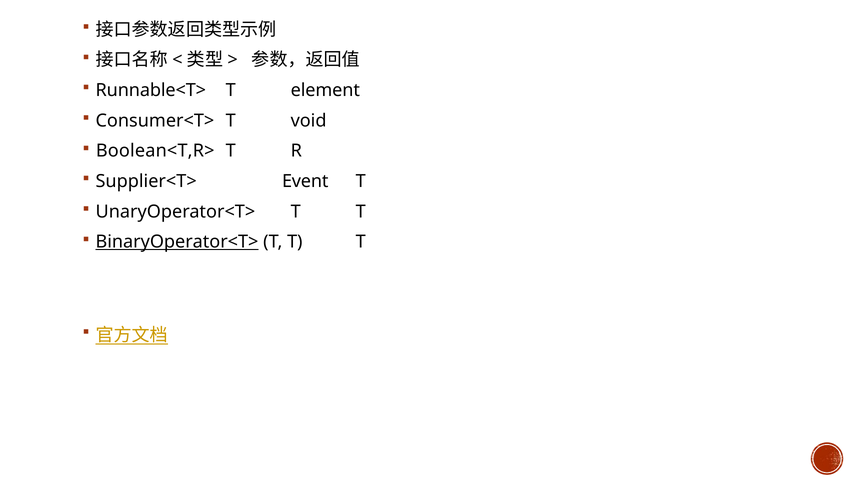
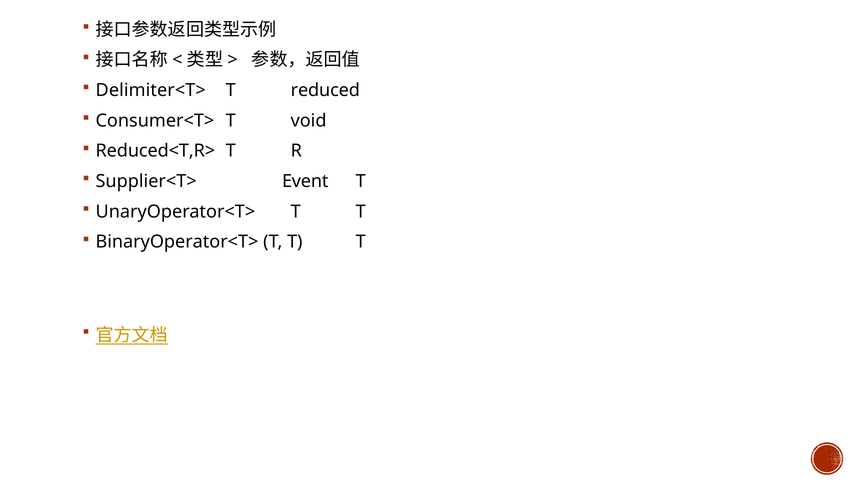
Runnable<T>: Runnable<T> -> Delimiter<T>
element: element -> reduced
Boolean<T,R>: Boolean<T,R> -> Reduced<T,R>
BinaryOperator<T> underline: present -> none
